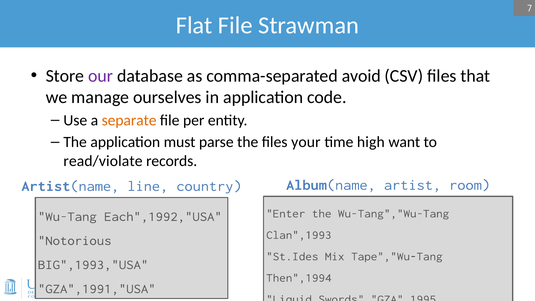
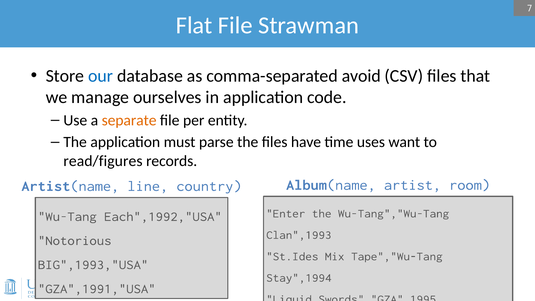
our colour: purple -> blue
your: your -> have
high: high -> uses
read/violate: read/violate -> read/figures
Then",1994: Then",1994 -> Stay",1994
